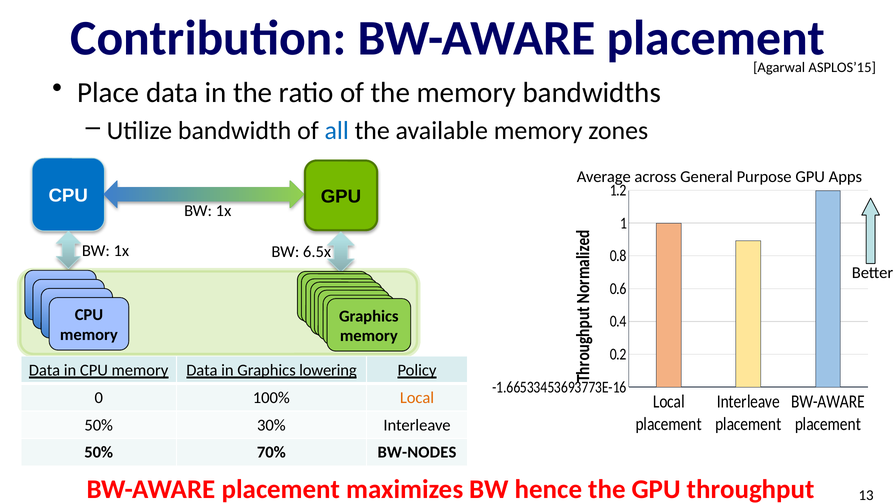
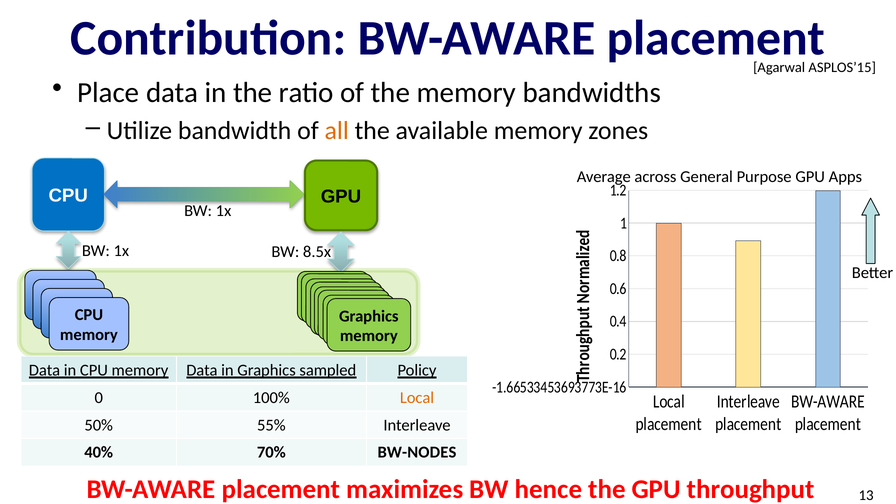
all colour: blue -> orange
6.5x: 6.5x -> 8.5x
lowering: lowering -> sampled
30%: 30% -> 55%
50% at (99, 452): 50% -> 40%
